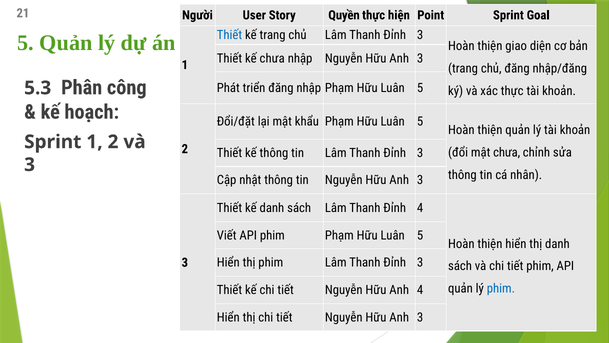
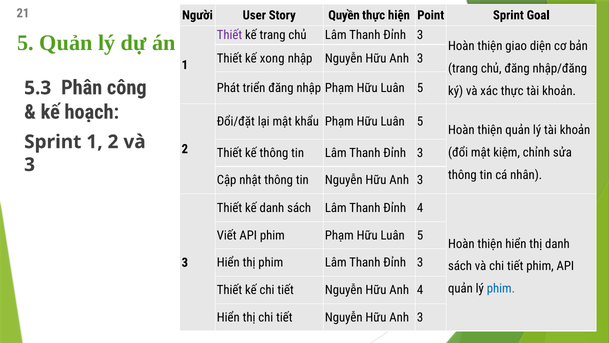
Thiết at (230, 35) colour: blue -> purple
kế chưa: chưa -> xong
mật chưa: chưa -> kiệm
